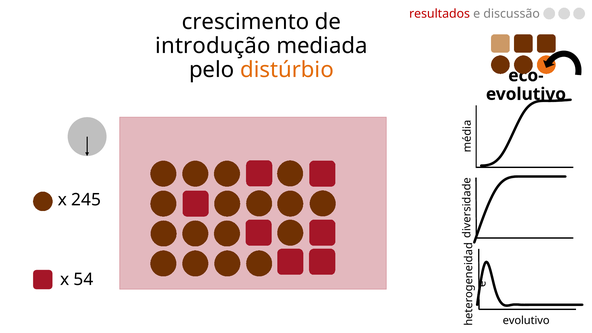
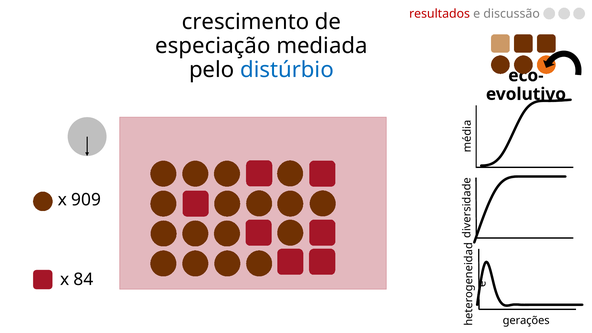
introdução: introdução -> especiação
distúrbio colour: orange -> blue
245: 245 -> 909
54: 54 -> 84
evolutivo at (526, 321): evolutivo -> gerações
